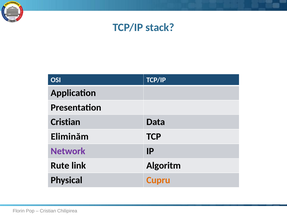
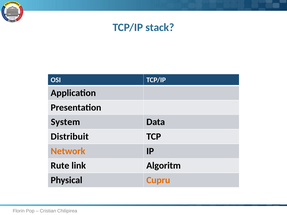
Cristian at (66, 122): Cristian -> System
Eliminăm: Eliminăm -> Distribuit
Network colour: purple -> orange
